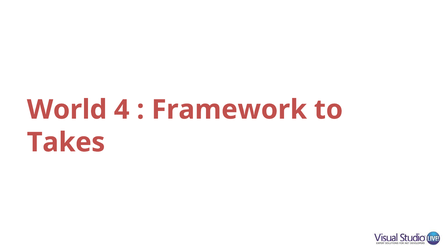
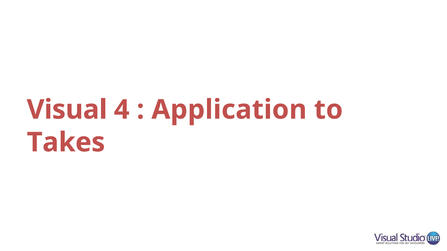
World: World -> Visual
Framework: Framework -> Application
